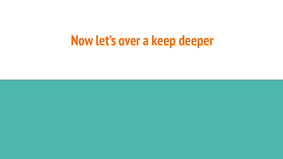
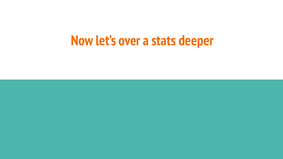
keep: keep -> stats
